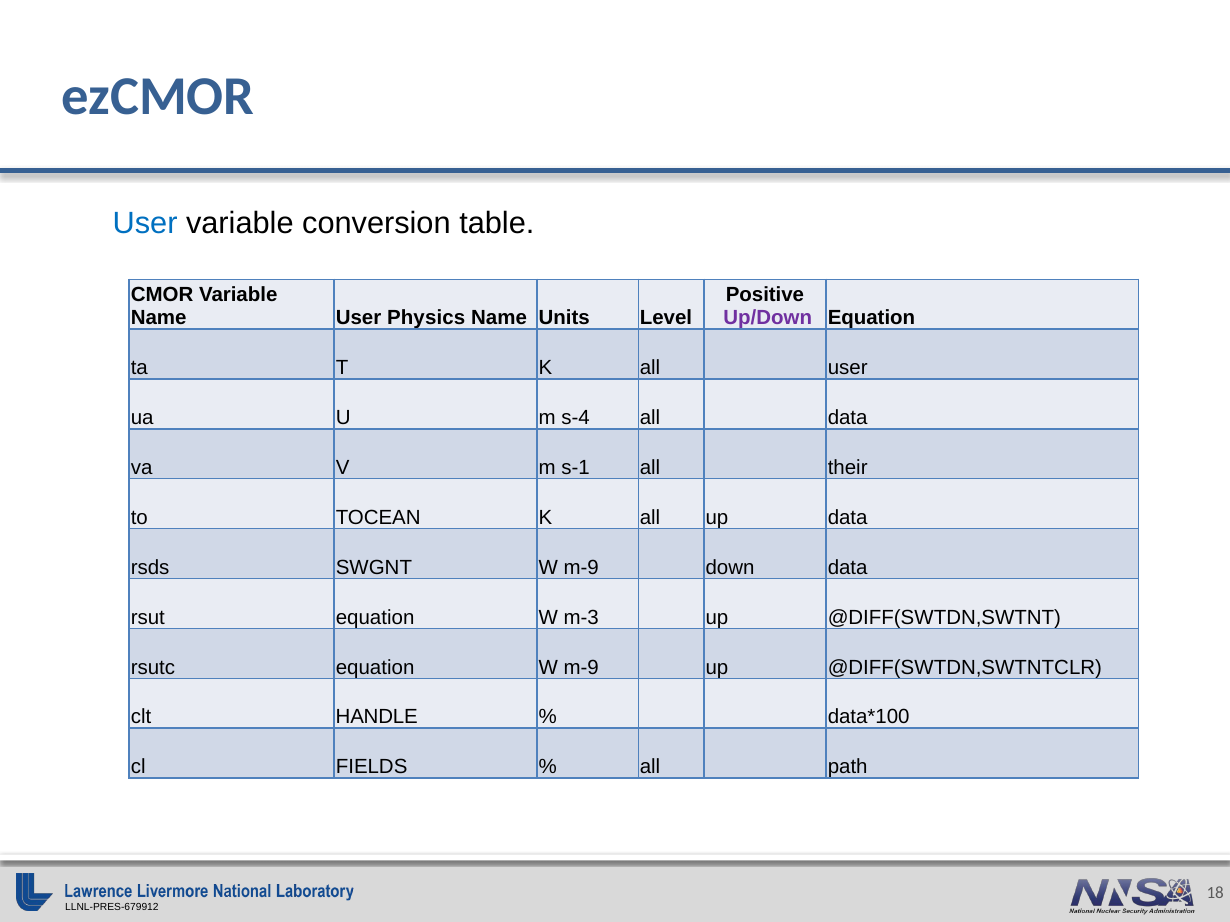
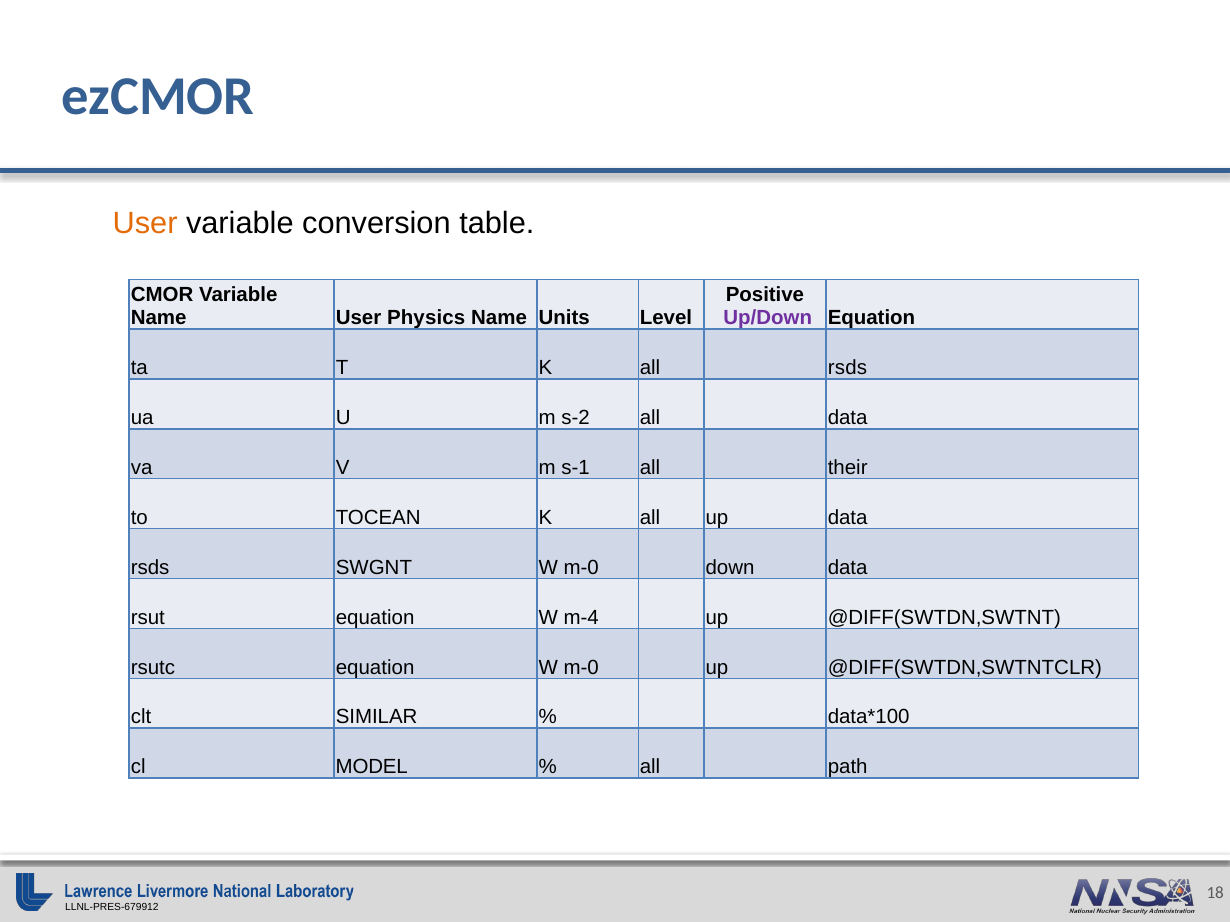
User at (145, 223) colour: blue -> orange
all user: user -> rsds
s-4: s-4 -> s-2
SWGNT W m-9: m-9 -> m-0
m-3: m-3 -> m-4
equation W m-9: m-9 -> m-0
HANDLE: HANDLE -> SIMILAR
FIELDS: FIELDS -> MODEL
